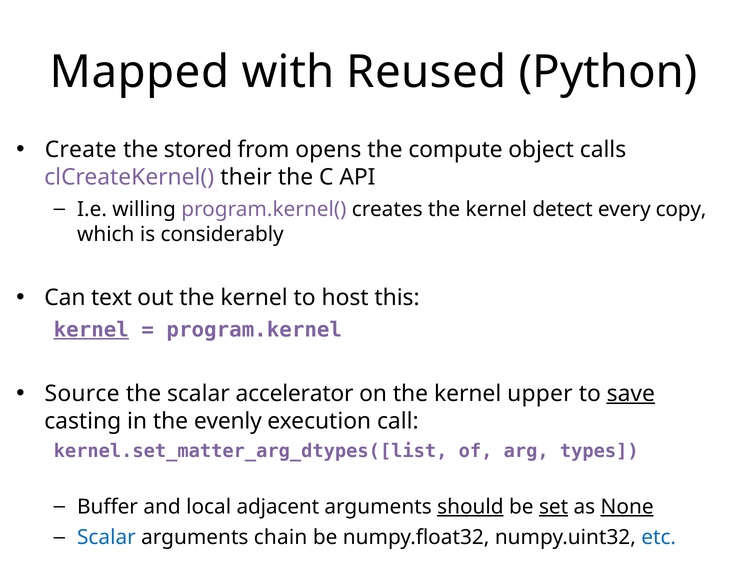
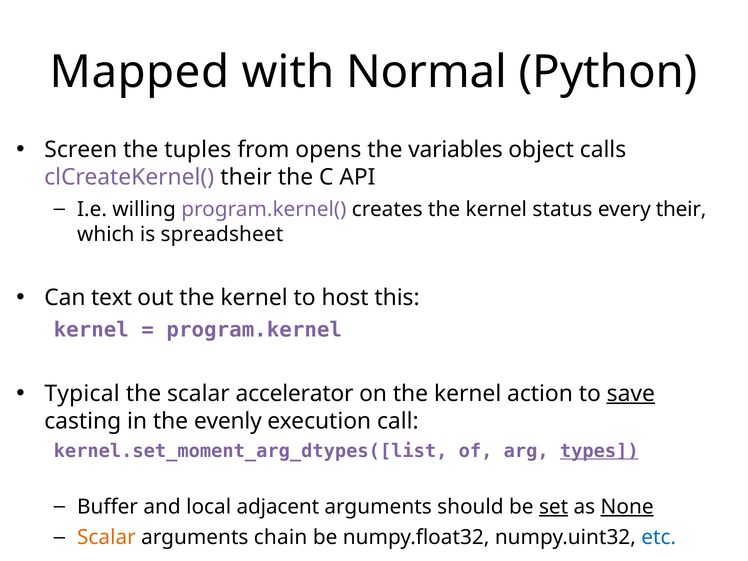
Reused: Reused -> Normal
Create: Create -> Screen
stored: stored -> tuples
compute: compute -> variables
detect: detect -> status
every copy: copy -> their
considerably: considerably -> spreadsheet
kernel at (91, 330) underline: present -> none
Source: Source -> Typical
upper: upper -> action
kernel.set_matter_arg_dtypes([list: kernel.set_matter_arg_dtypes([list -> kernel.set_moment_arg_dtypes([list
types underline: none -> present
should underline: present -> none
Scalar at (106, 538) colour: blue -> orange
